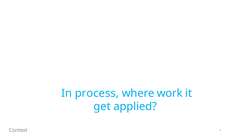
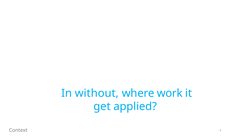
process: process -> without
